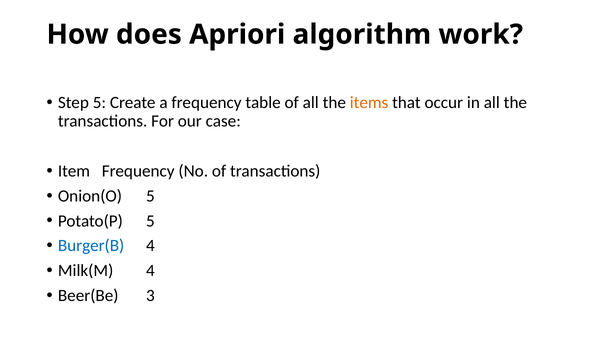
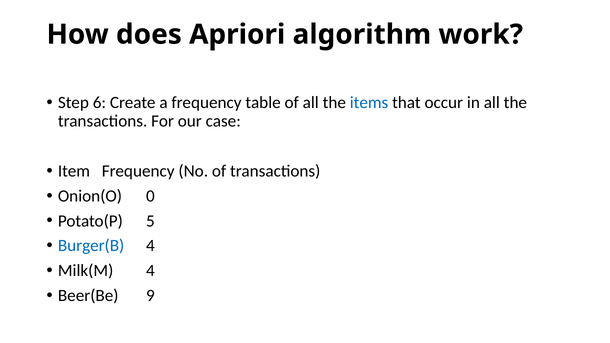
Step 5: 5 -> 6
items colour: orange -> blue
Onion(O 5: 5 -> 0
3: 3 -> 9
